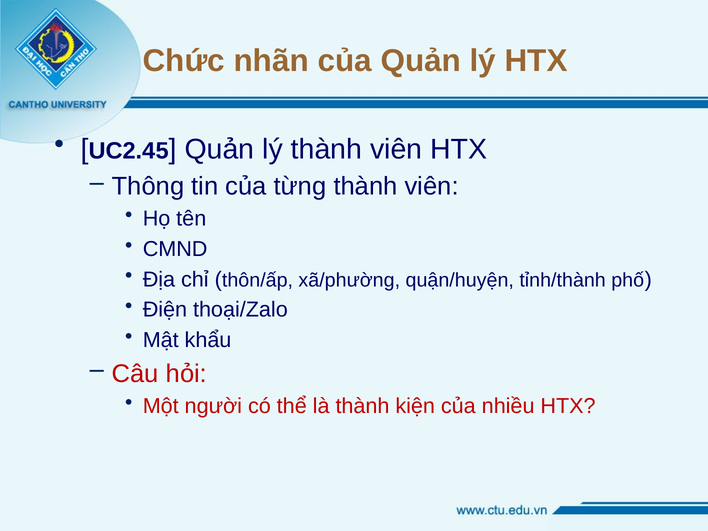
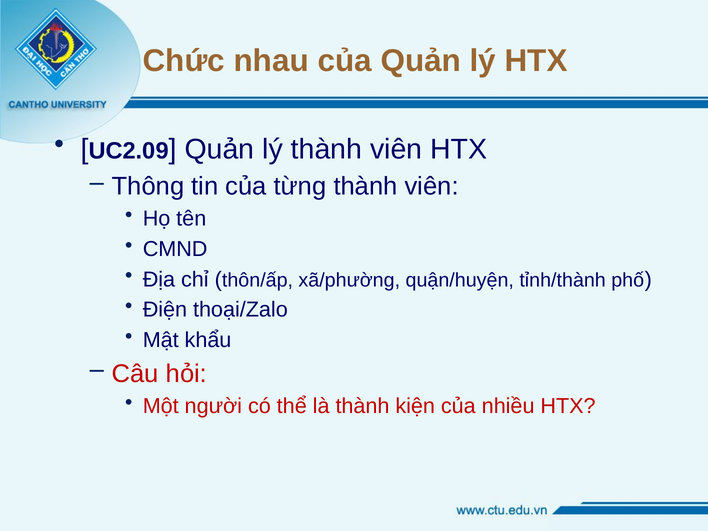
nhãn: nhãn -> nhau
UC2.45: UC2.45 -> UC2.09
